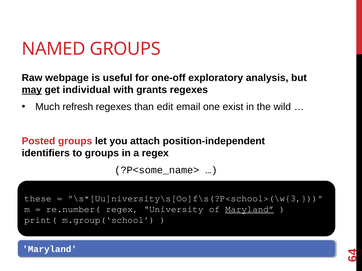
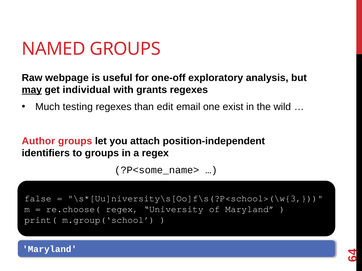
refresh: refresh -> testing
Posted: Posted -> Author
these: these -> false
re.number(: re.number( -> re.choose(
Maryland at (250, 210) underline: present -> none
